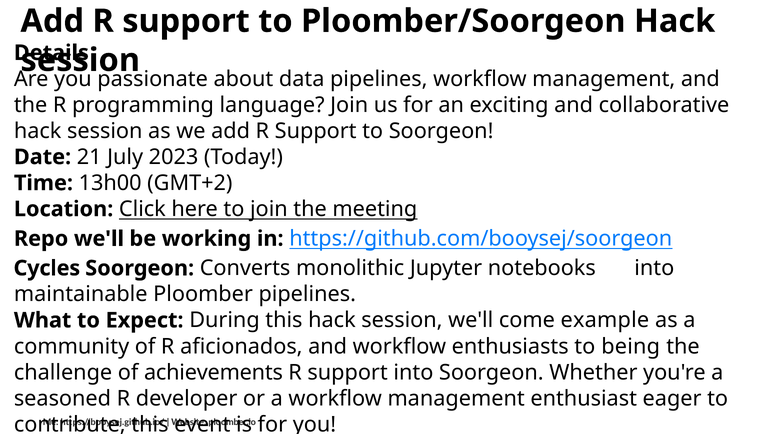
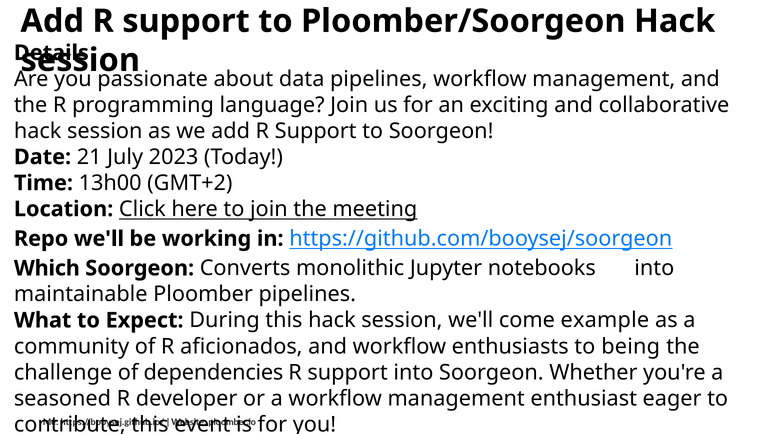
Cycles: Cycles -> Which
achievements: achievements -> dependencies
